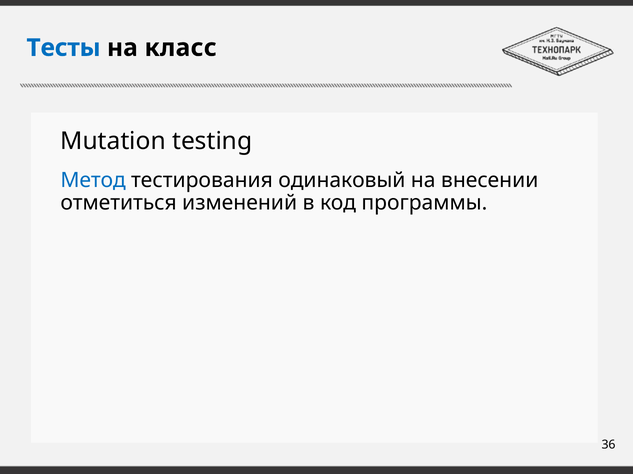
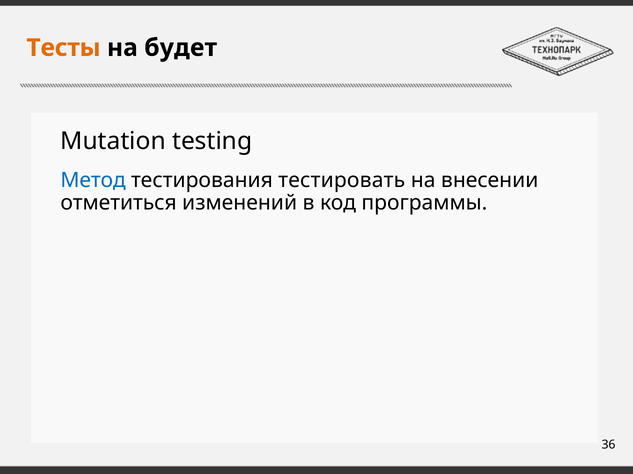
Тесты colour: blue -> orange
класс: класс -> будет
одинаковый: одинаковый -> тестировать
